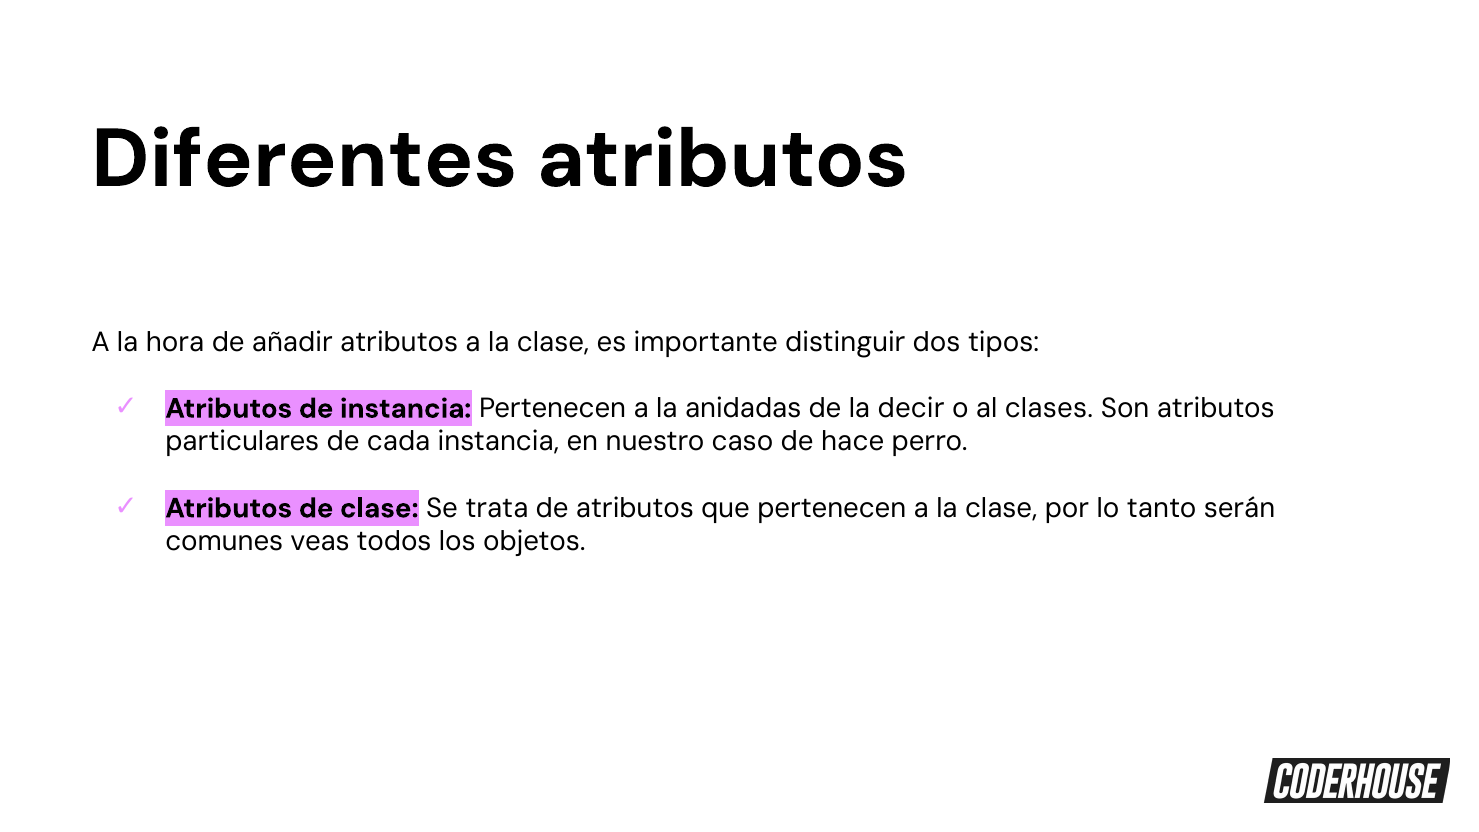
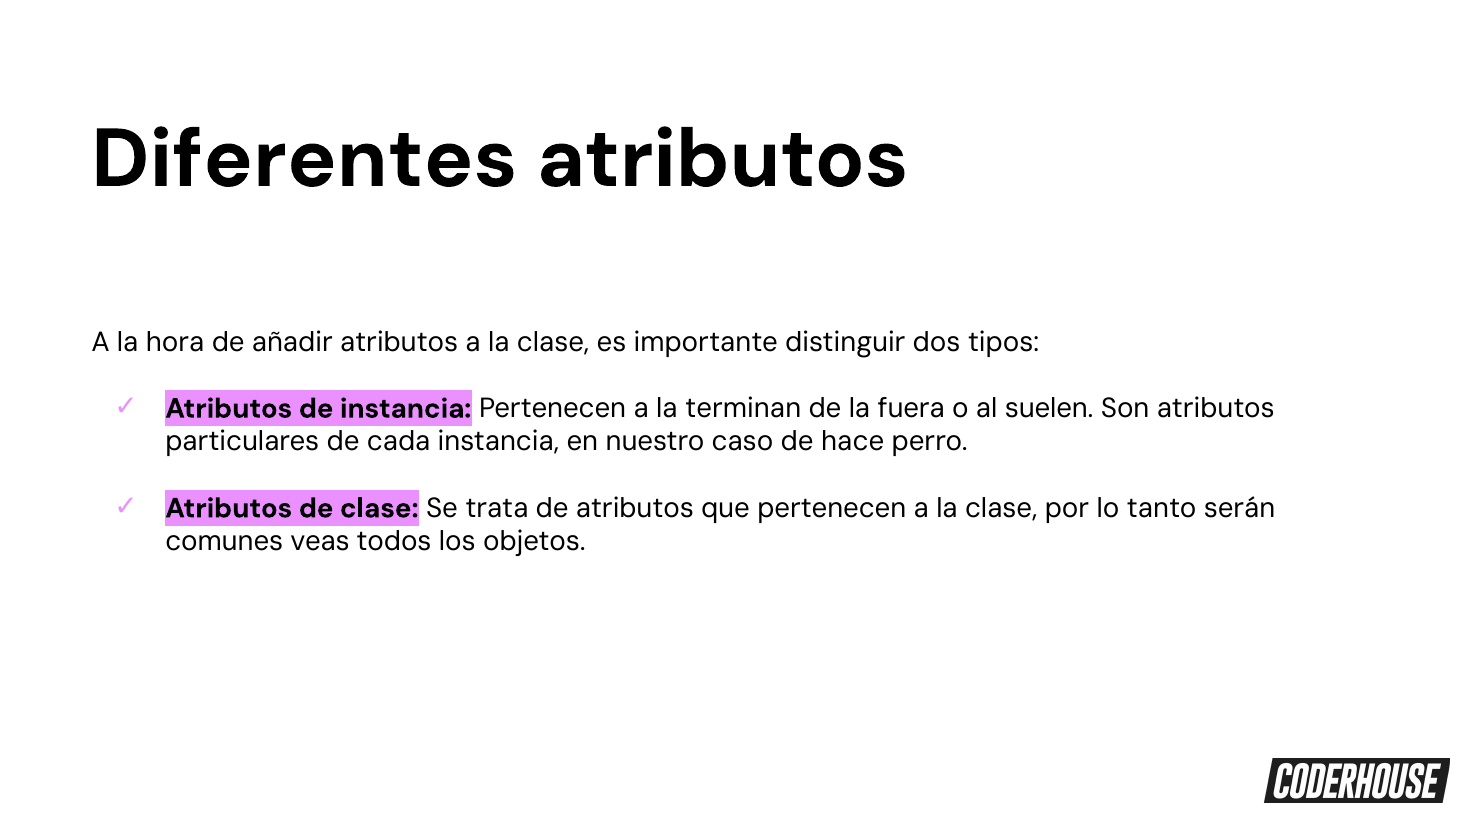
anidadas: anidadas -> terminan
decir: decir -> fuera
clases: clases -> suelen
